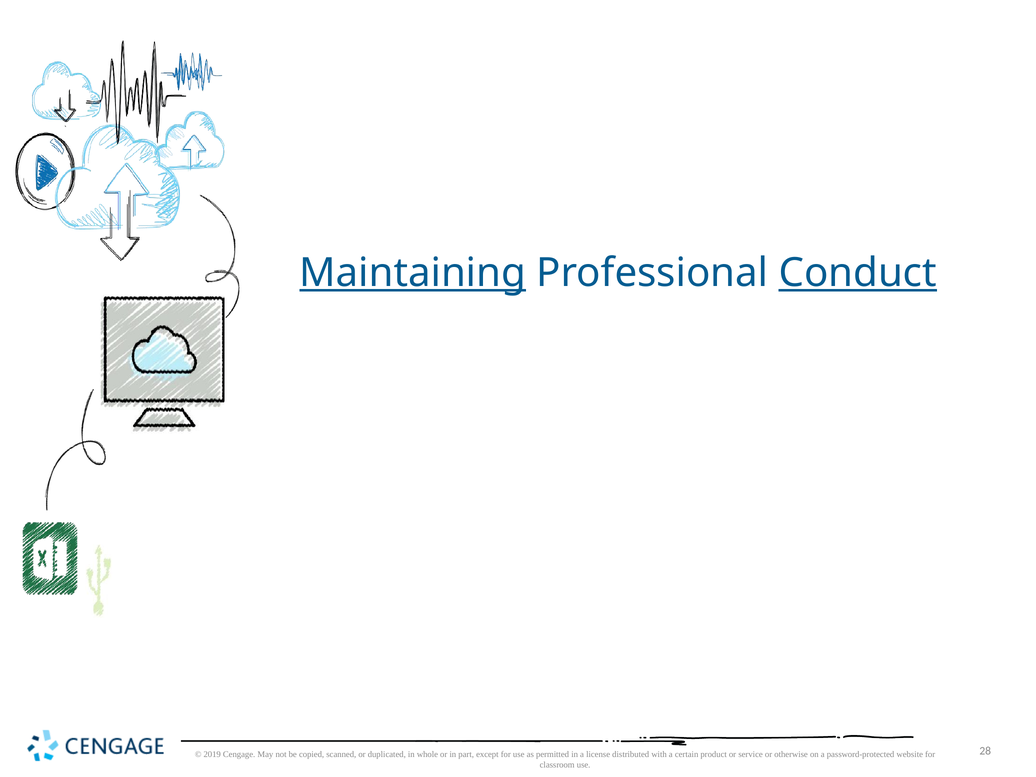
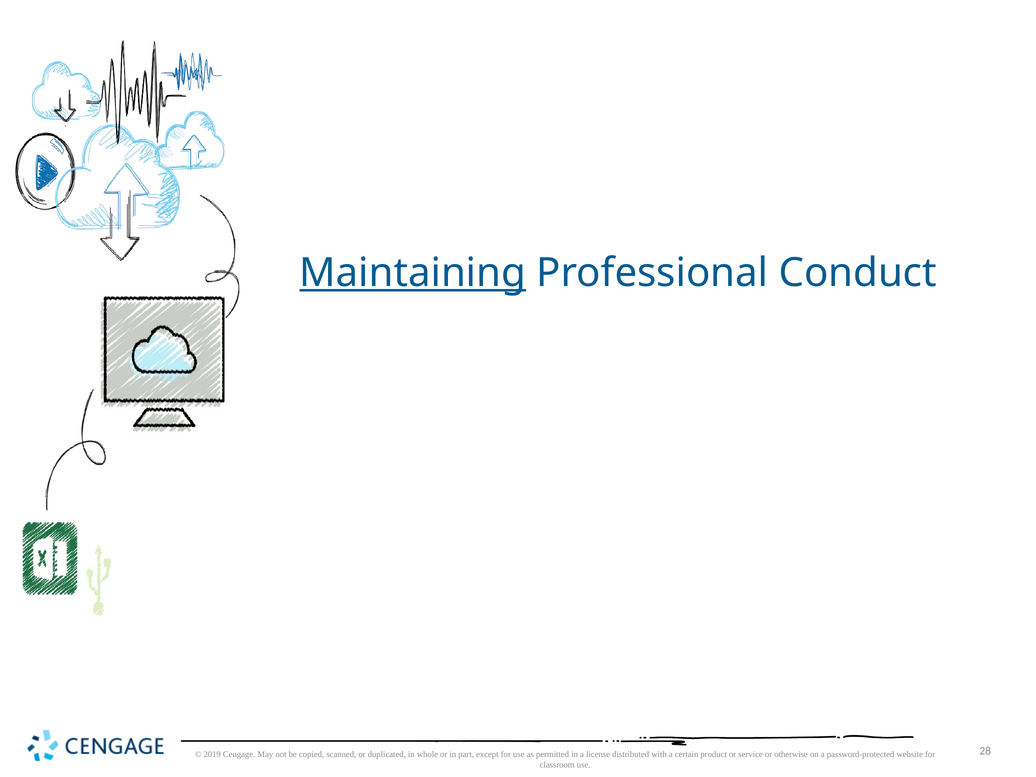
Conduct underline: present -> none
